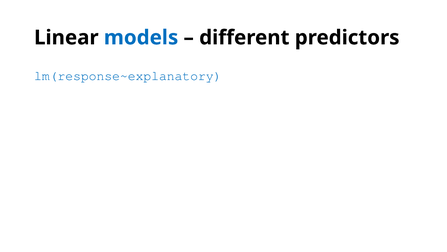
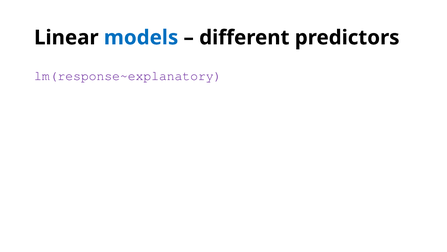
lm(response~explanatory colour: blue -> purple
